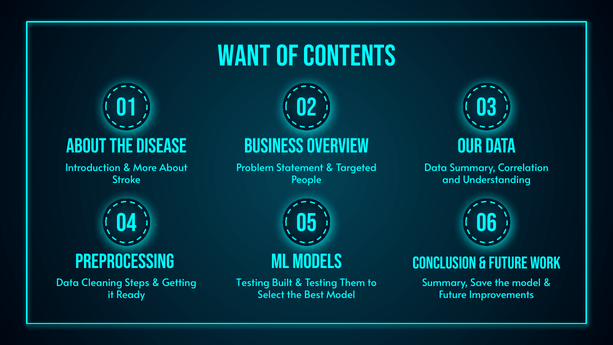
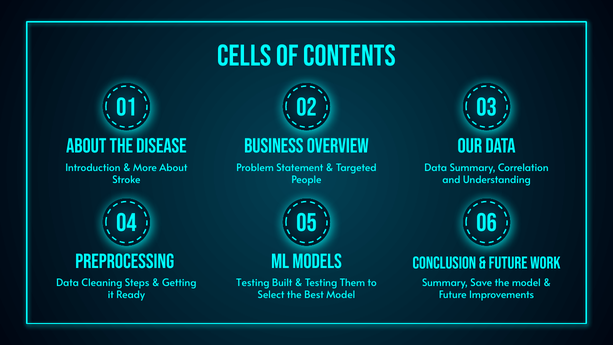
WANT: WANT -> CELLS
